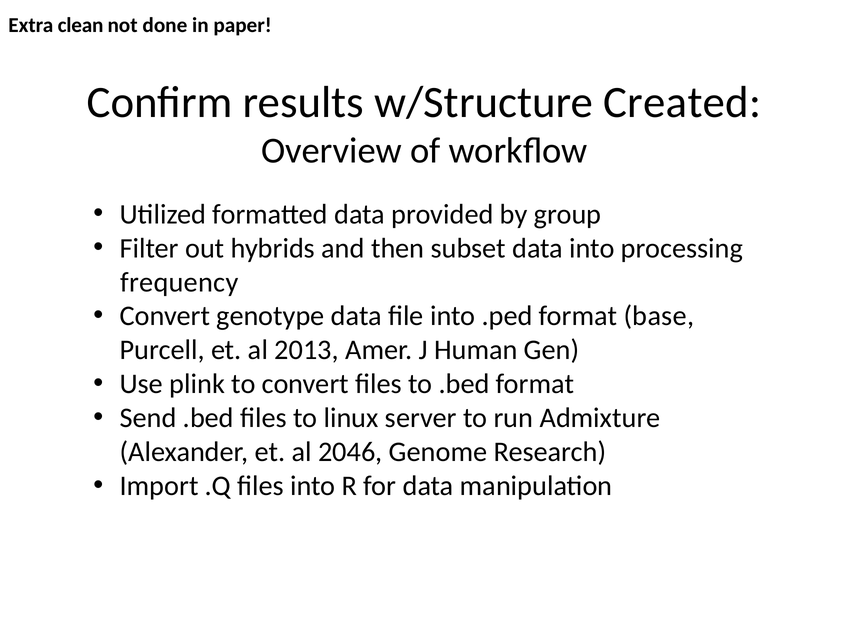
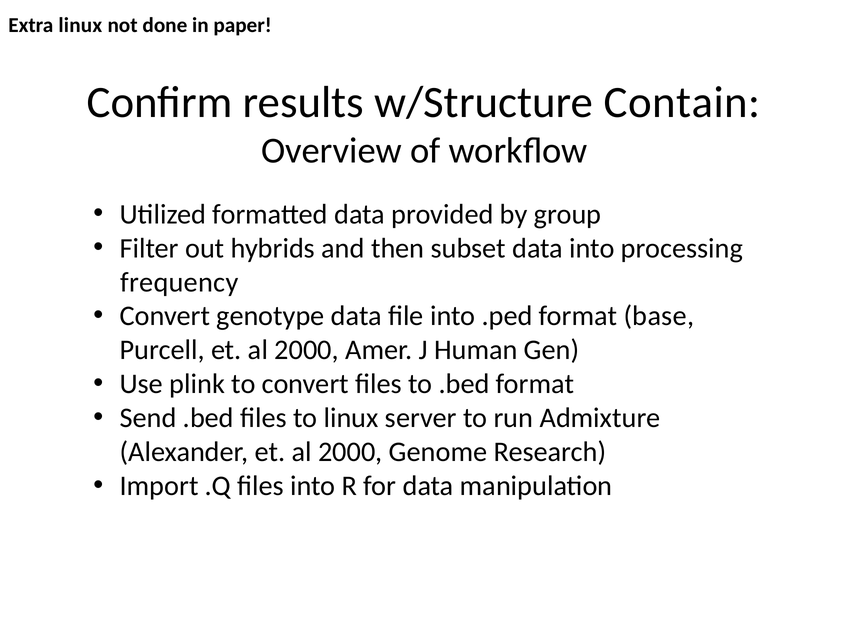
Extra clean: clean -> linux
Created: Created -> Contain
Purcell et al 2013: 2013 -> 2000
Alexander et al 2046: 2046 -> 2000
